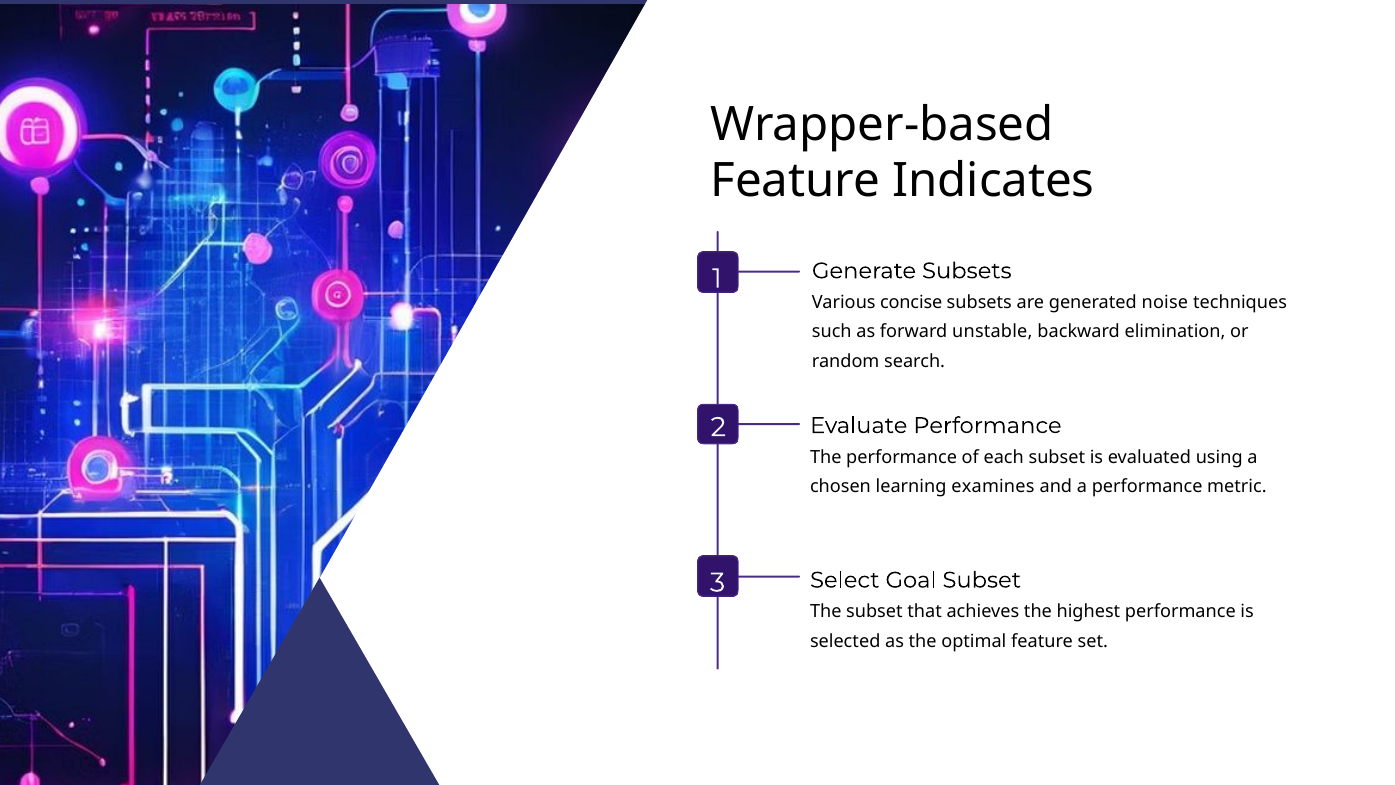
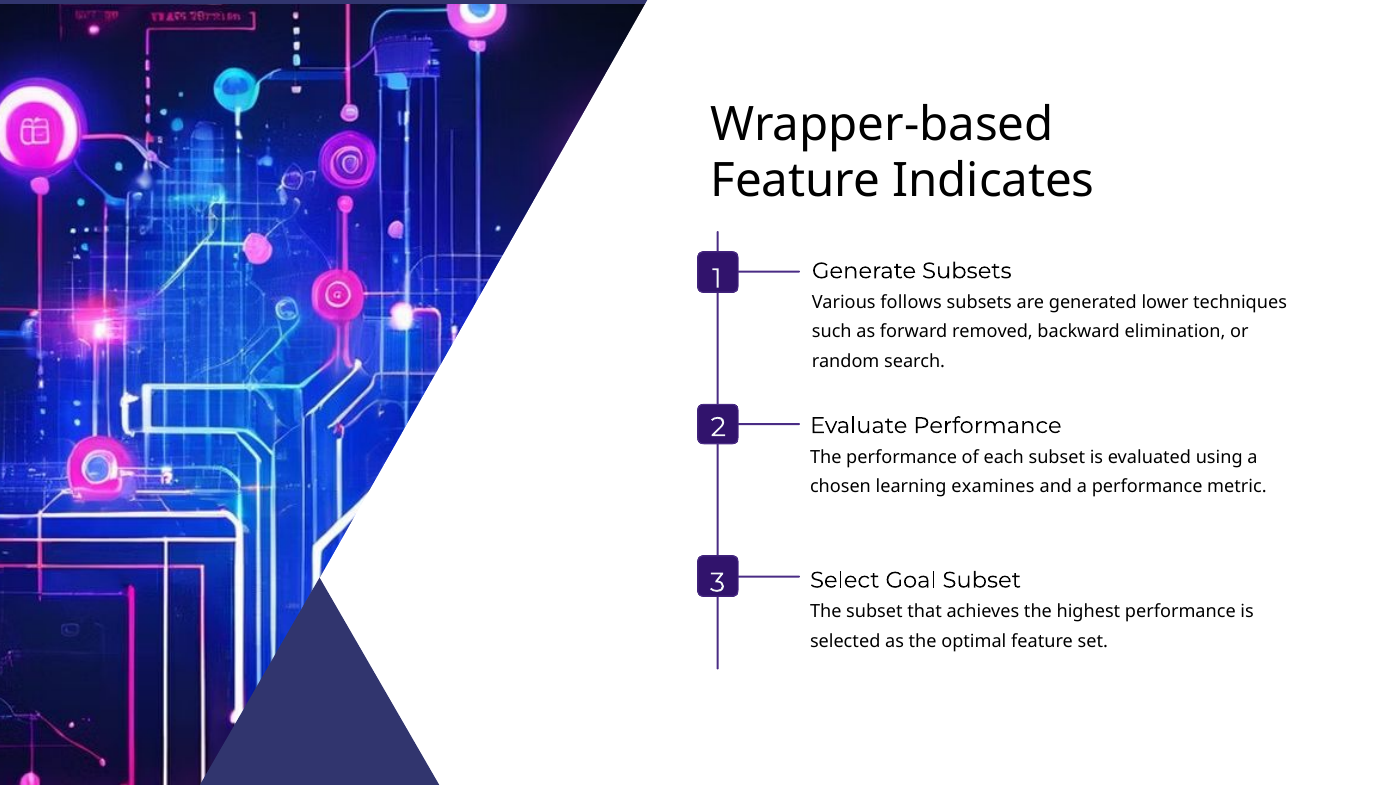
concise: concise -> follows
noise: noise -> lower
unstable: unstable -> removed
